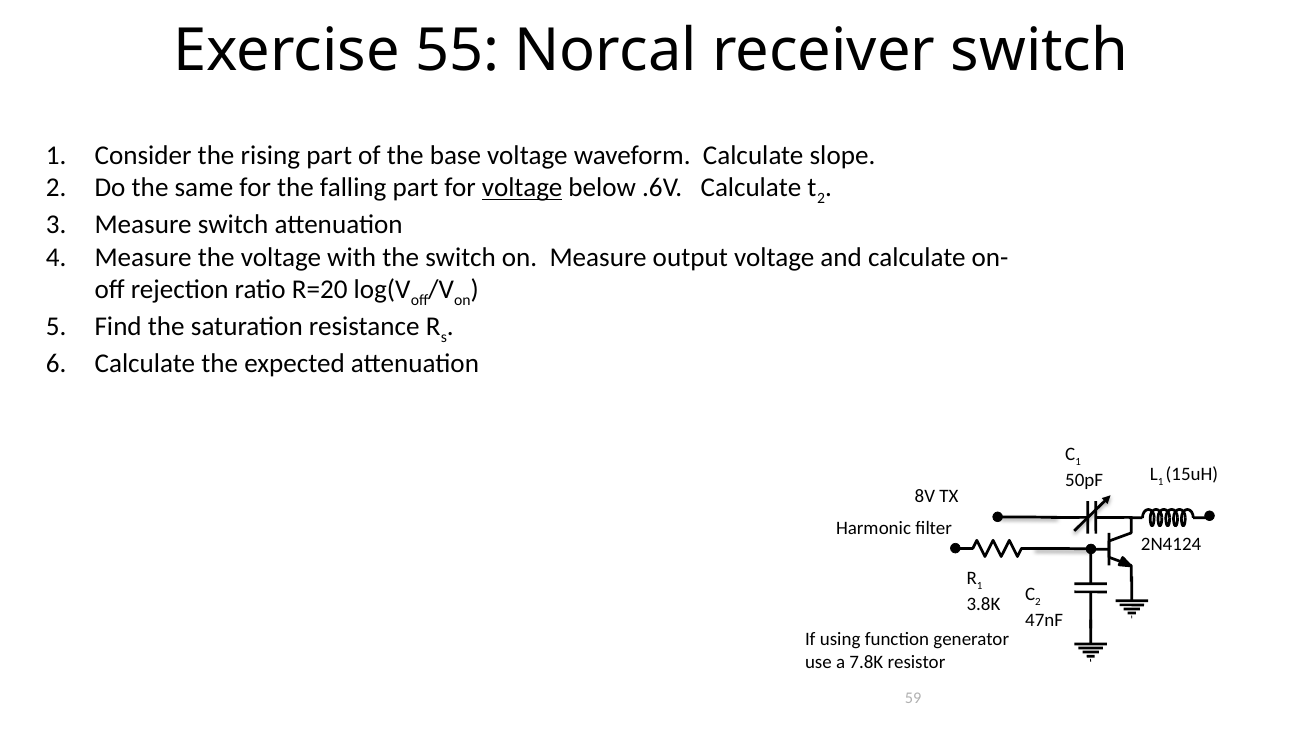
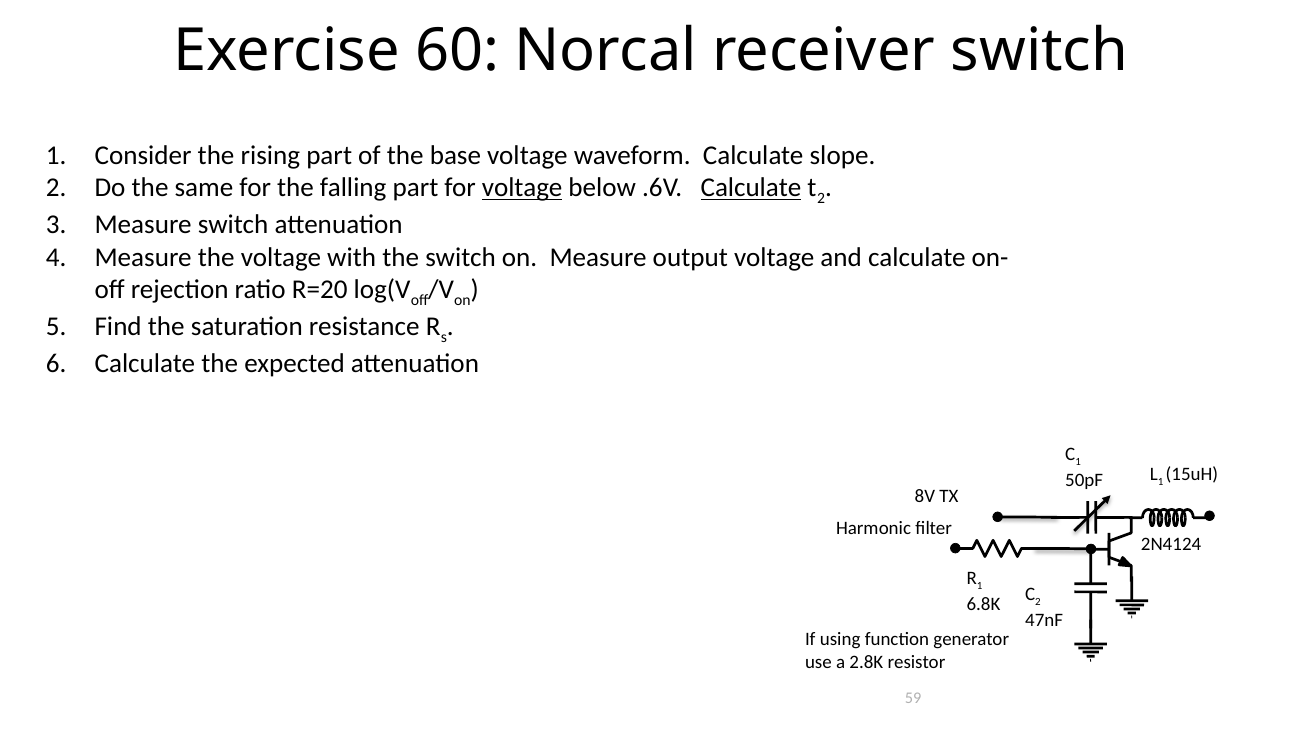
55: 55 -> 60
Calculate at (751, 188) underline: none -> present
3.8K: 3.8K -> 6.8K
7.8K: 7.8K -> 2.8K
